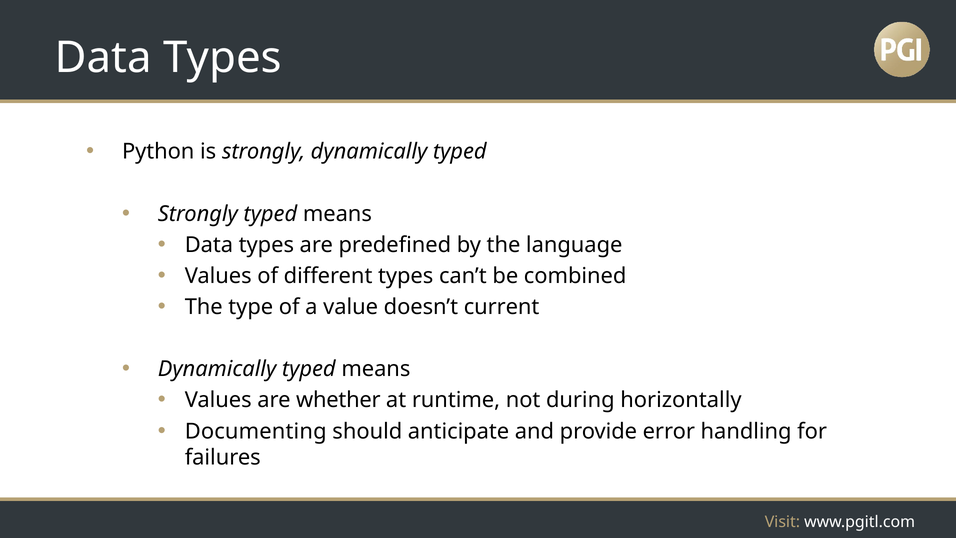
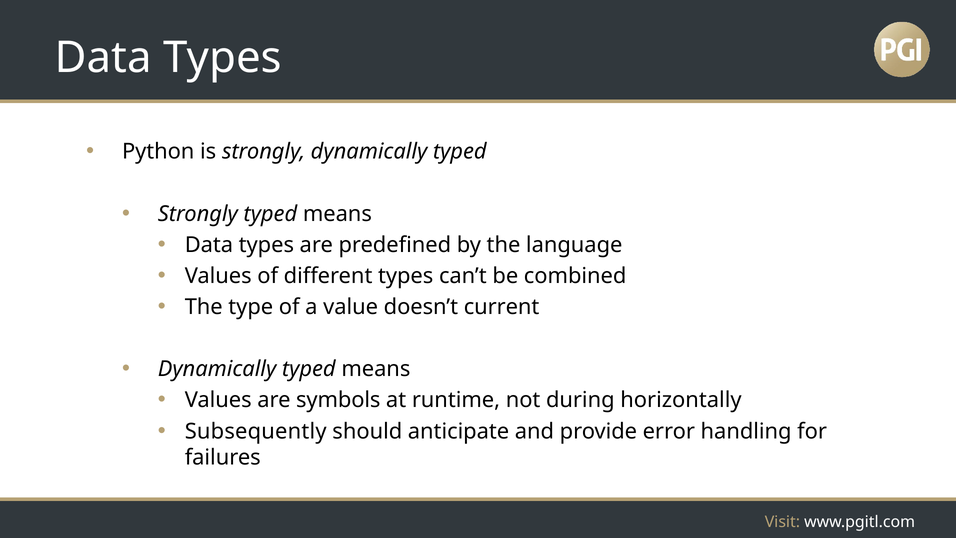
whether: whether -> symbols
Documenting: Documenting -> Subsequently
